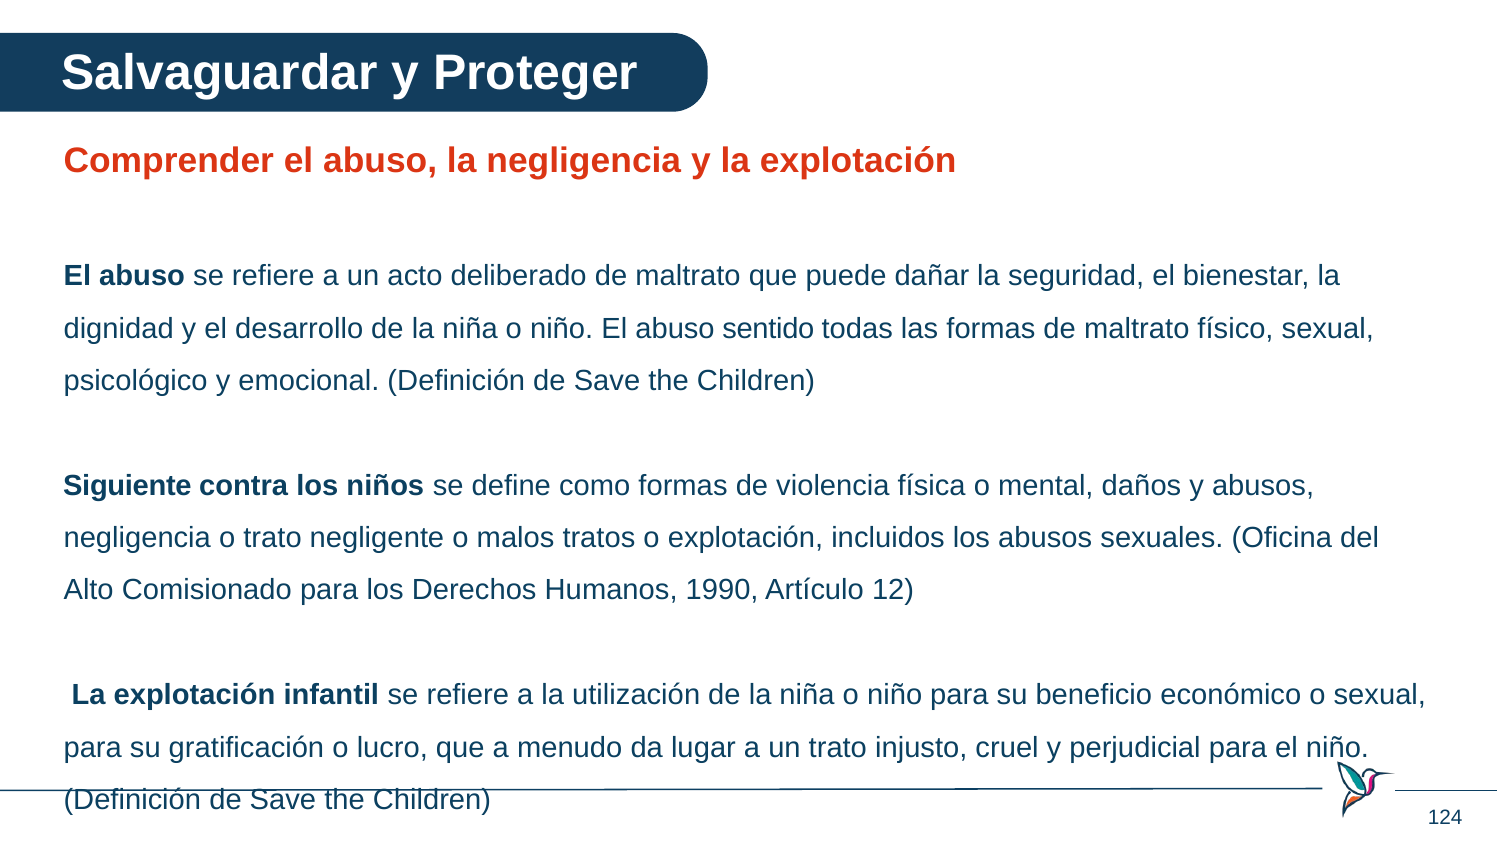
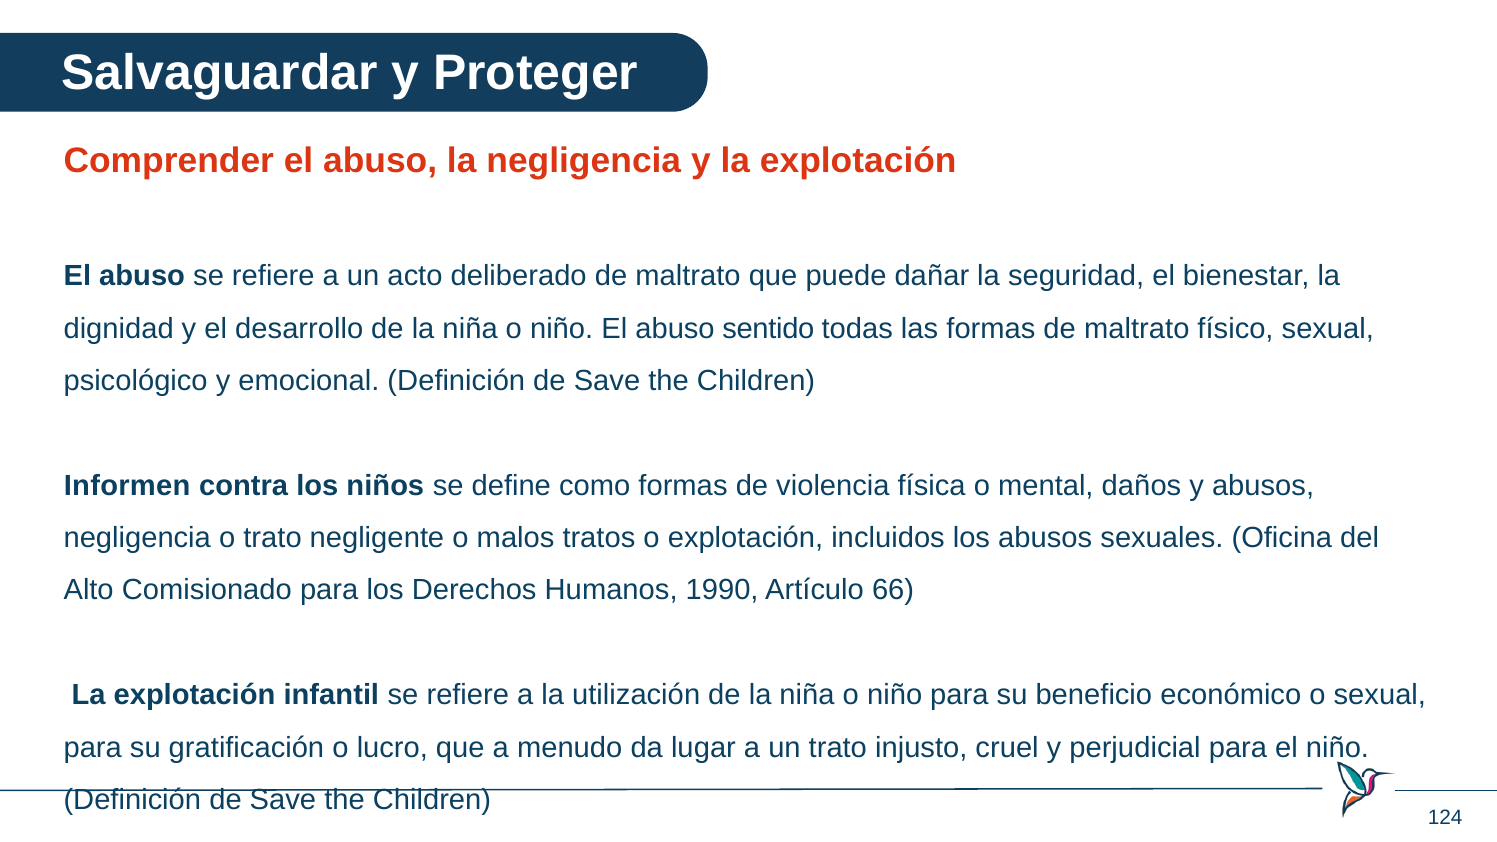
Siguiente: Siguiente -> Informen
12: 12 -> 66
